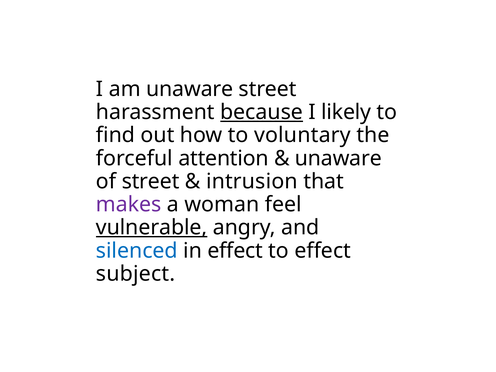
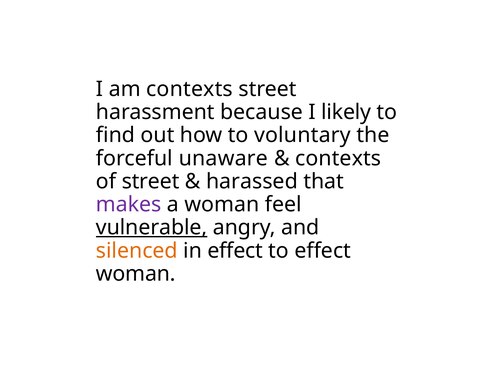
am unaware: unaware -> contexts
because underline: present -> none
attention: attention -> unaware
unaware at (338, 158): unaware -> contexts
intrusion: intrusion -> harassed
silenced colour: blue -> orange
subject at (136, 274): subject -> woman
